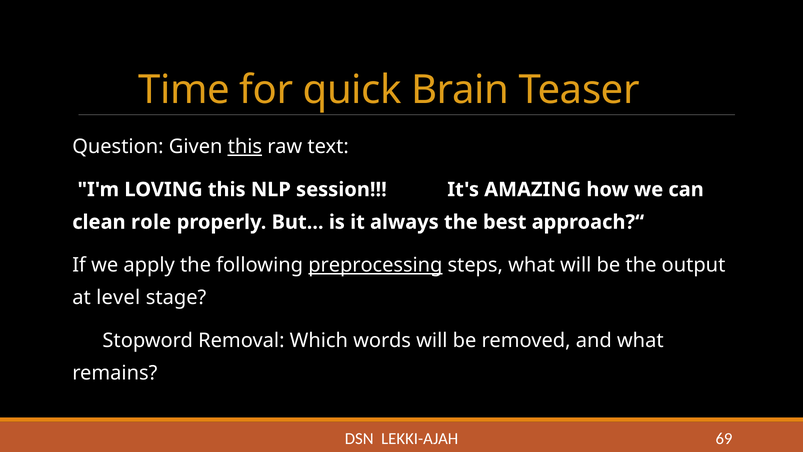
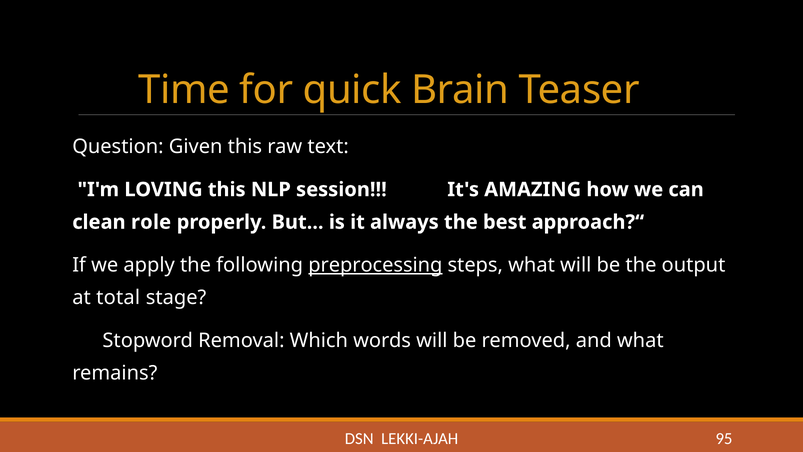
this at (245, 146) underline: present -> none
level: level -> total
69: 69 -> 95
